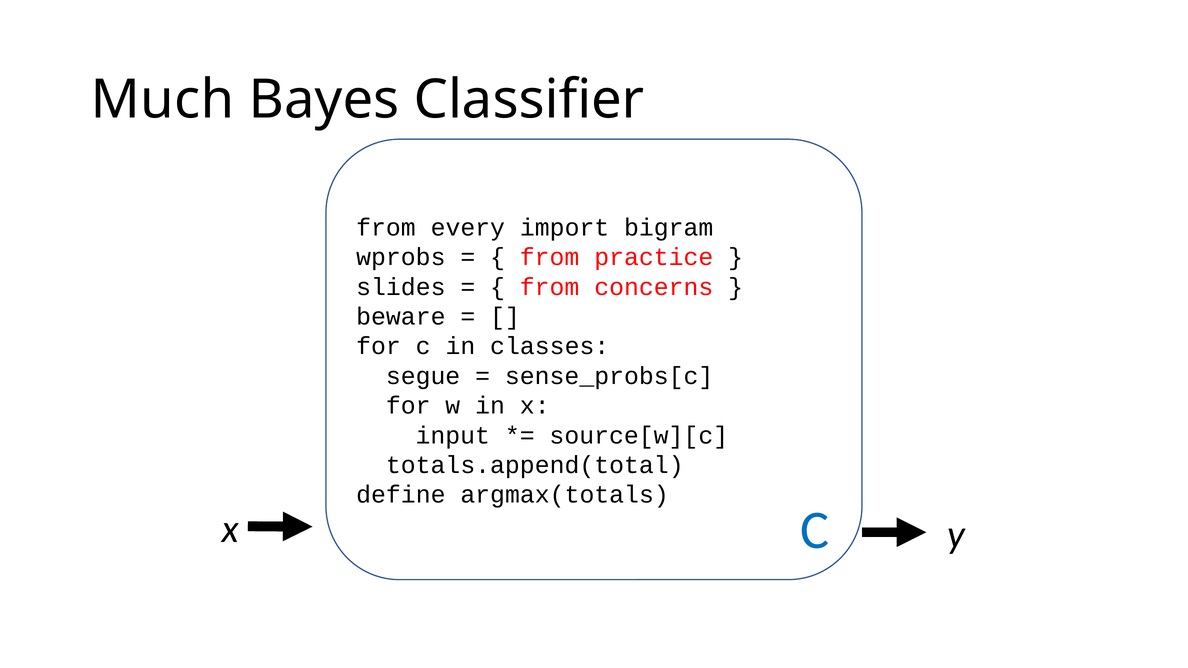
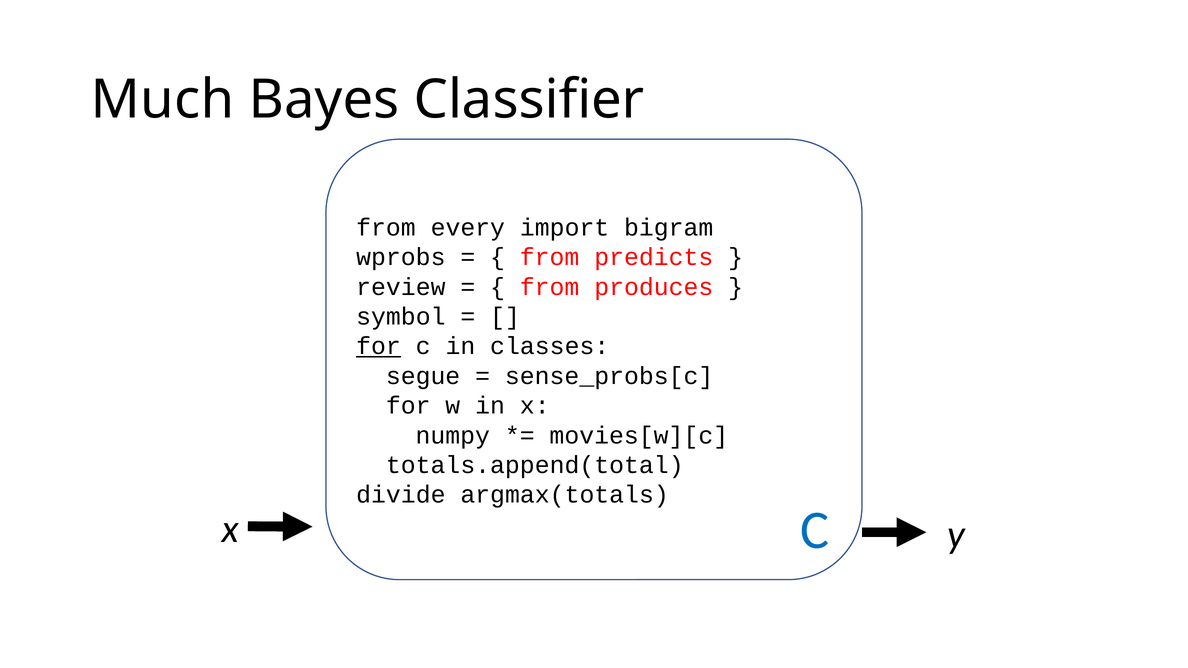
practice: practice -> predicts
slides: slides -> review
concerns: concerns -> produces
beware: beware -> symbol
for at (379, 346) underline: none -> present
input: input -> numpy
source[w][c: source[w][c -> movies[w][c
define: define -> divide
